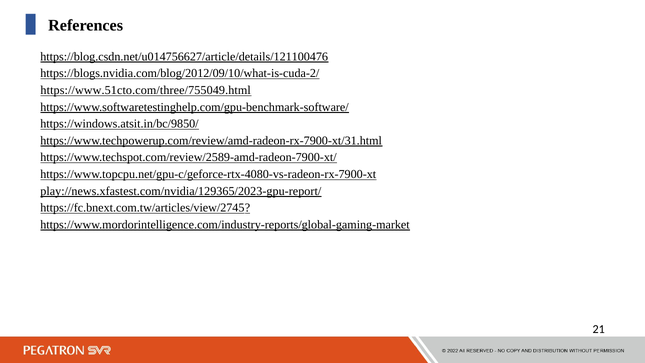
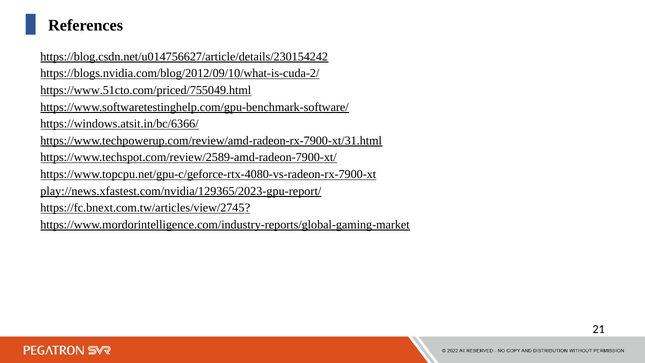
https://blog.csdn.net/u014756627/article/details/121100476: https://blog.csdn.net/u014756627/article/details/121100476 -> https://blog.csdn.net/u014756627/article/details/230154242
https://www.51cto.com/three/755049.html: https://www.51cto.com/three/755049.html -> https://www.51cto.com/priced/755049.html
https://windows.atsit.in/bc/9850/: https://windows.atsit.in/bc/9850/ -> https://windows.atsit.in/bc/6366/
